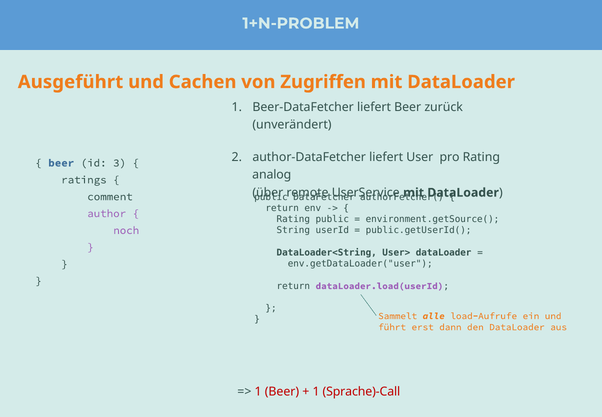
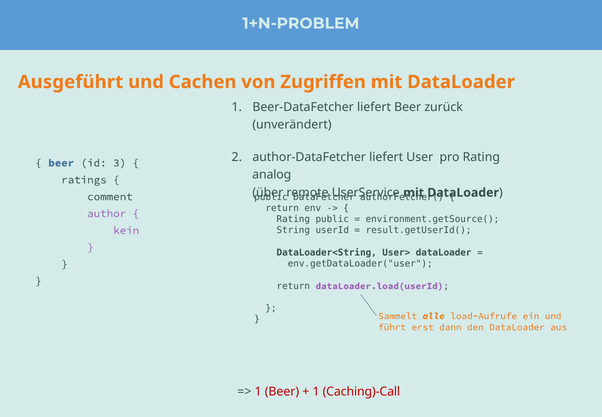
public.getUserId(: public.getUserId( -> result.getUserId(
noch: noch -> kein
Sprache)-Call: Sprache)-Call -> Caching)-Call
